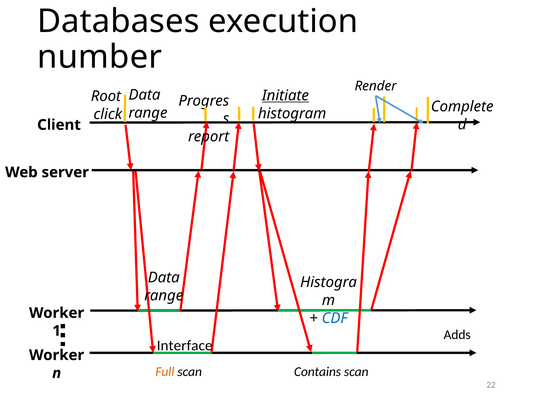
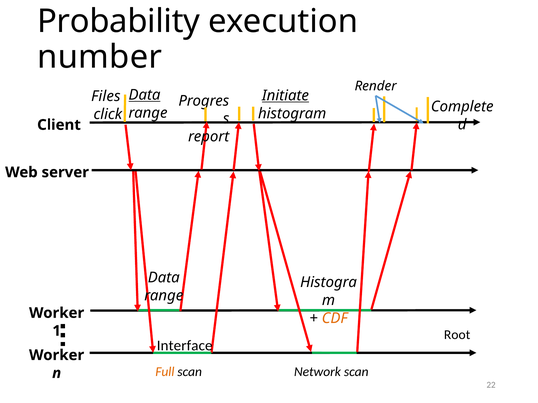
Databases: Databases -> Probability
Data at (145, 95) underline: none -> present
Root: Root -> Files
CDF colour: blue -> orange
Adds: Adds -> Root
Contains: Contains -> Network
